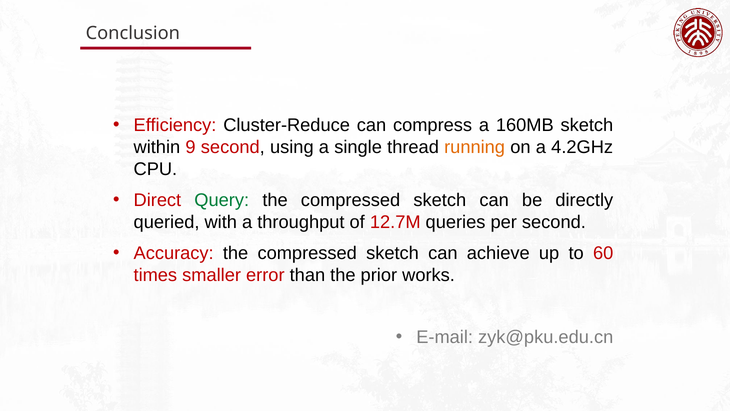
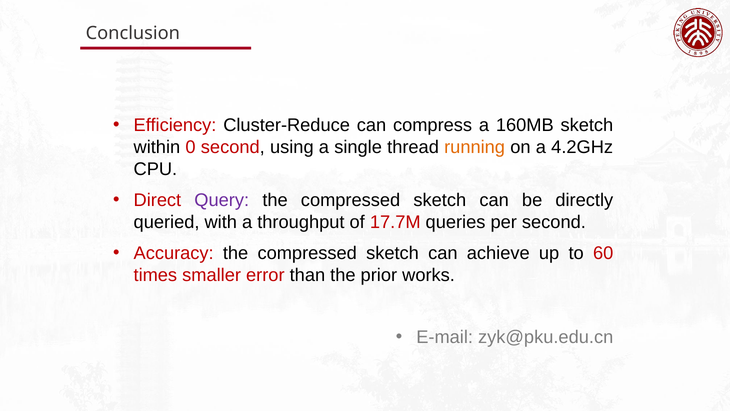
9: 9 -> 0
Query colour: green -> purple
12.7M: 12.7M -> 17.7M
